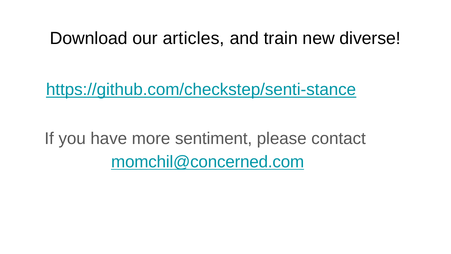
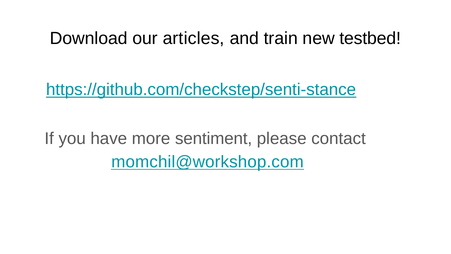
diverse: diverse -> testbed
momchil@concerned.com: momchil@concerned.com -> momchil@workshop.com
